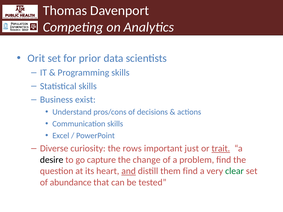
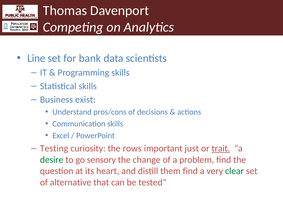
Orit: Orit -> Line
prior: prior -> bank
Diverse: Diverse -> Testing
desire colour: black -> green
capture: capture -> sensory
and underline: present -> none
abundance: abundance -> alternative
